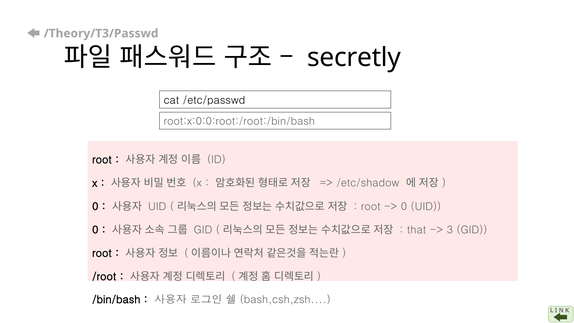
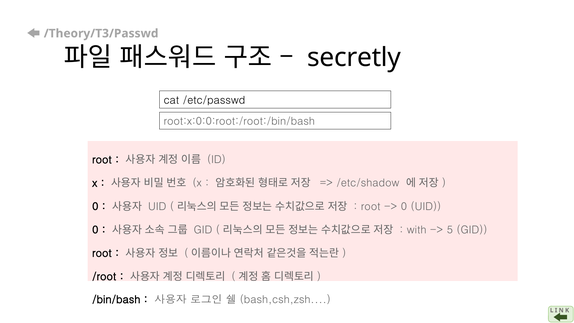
that: that -> with
3: 3 -> 5
